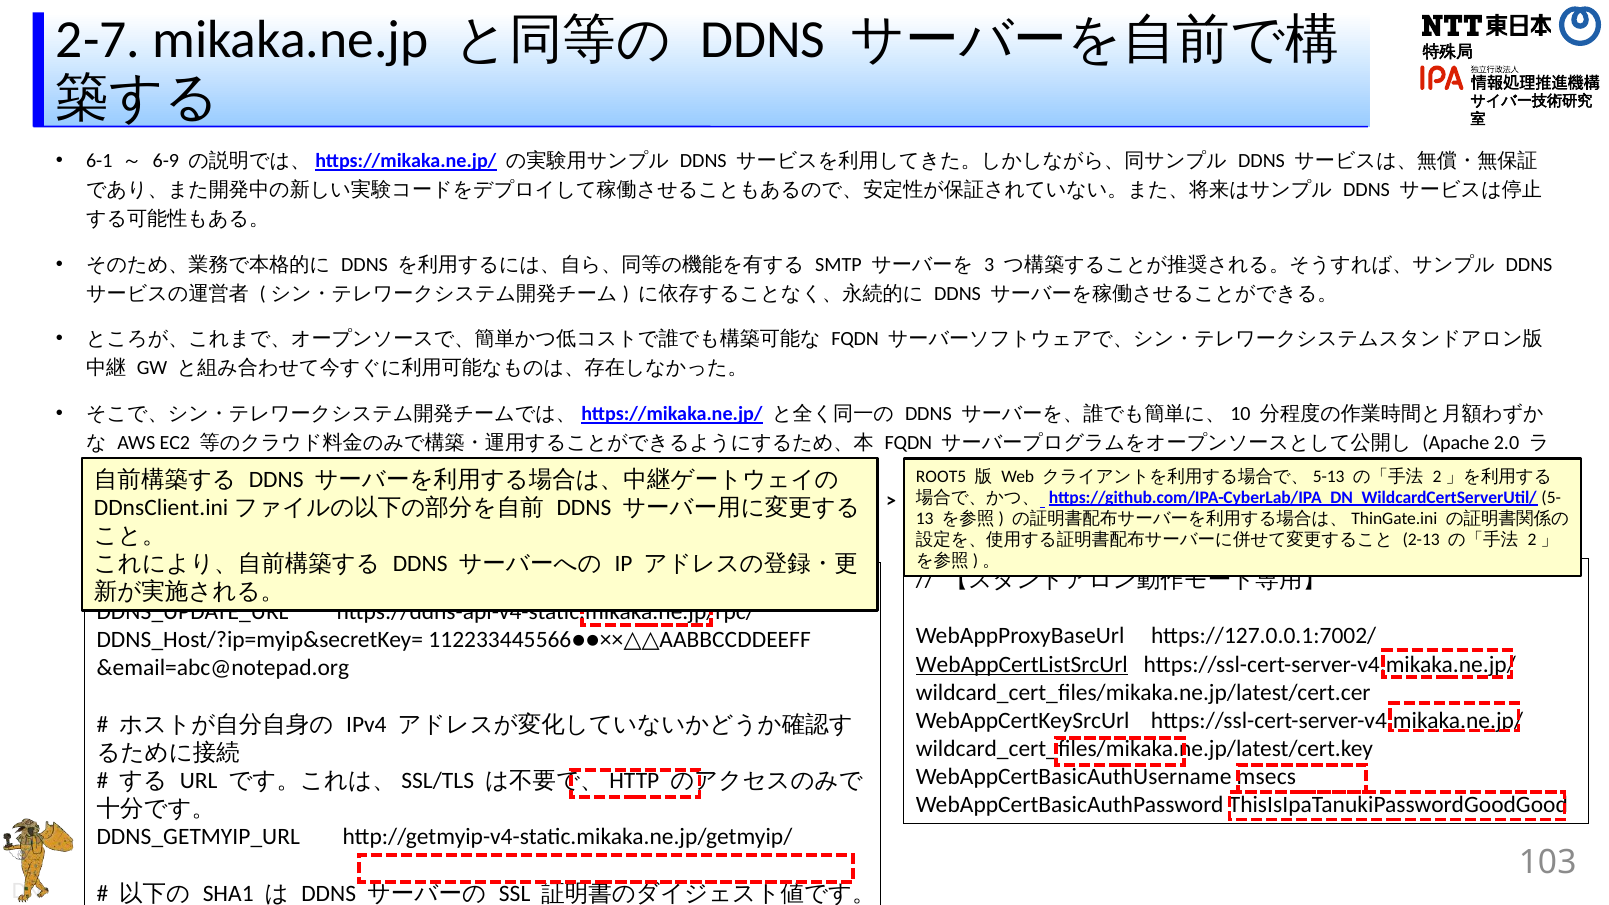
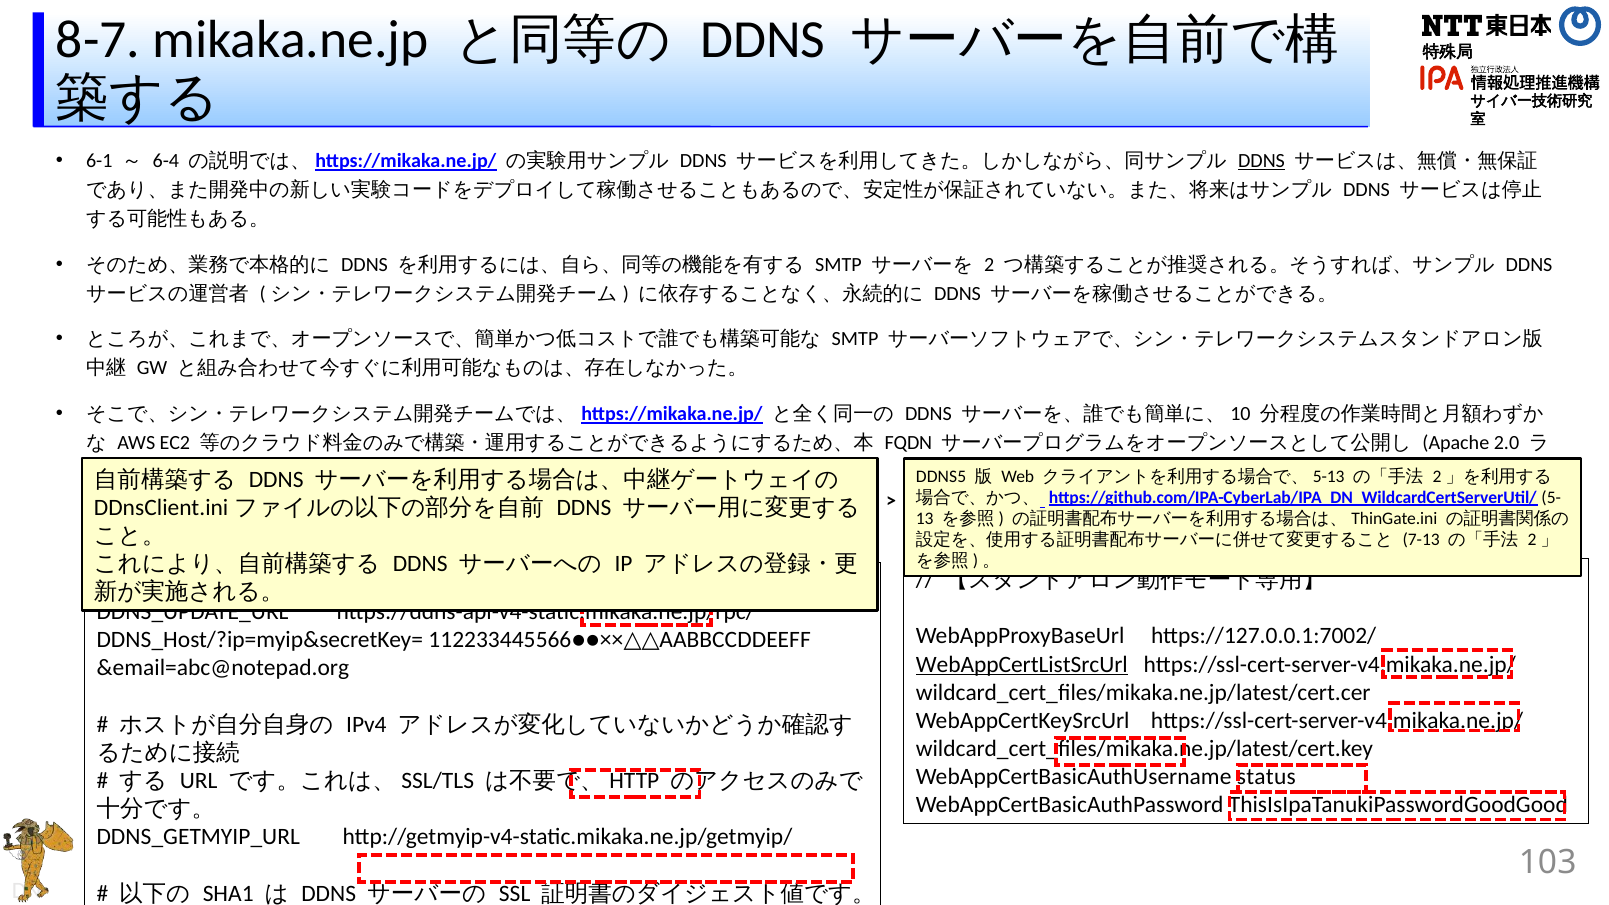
2-7: 2-7 -> 8-7
6-9: 6-9 -> 6-4
DDNS at (1262, 161) underline: none -> present
3: 3 -> 2
FQDN at (855, 339): FQDN -> SMTP
ROOT5: ROOT5 -> DDNS5
2-13: 2-13 -> 7-13
msecs: msecs -> status
